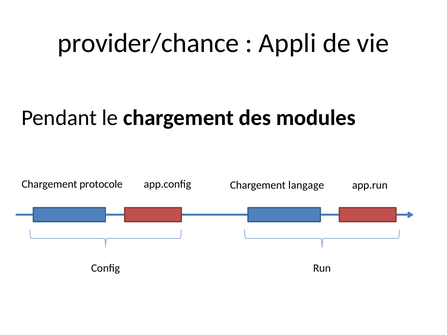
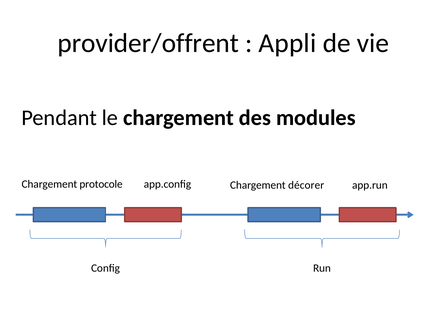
provider/chance: provider/chance -> provider/offrent
langage: langage -> décorer
